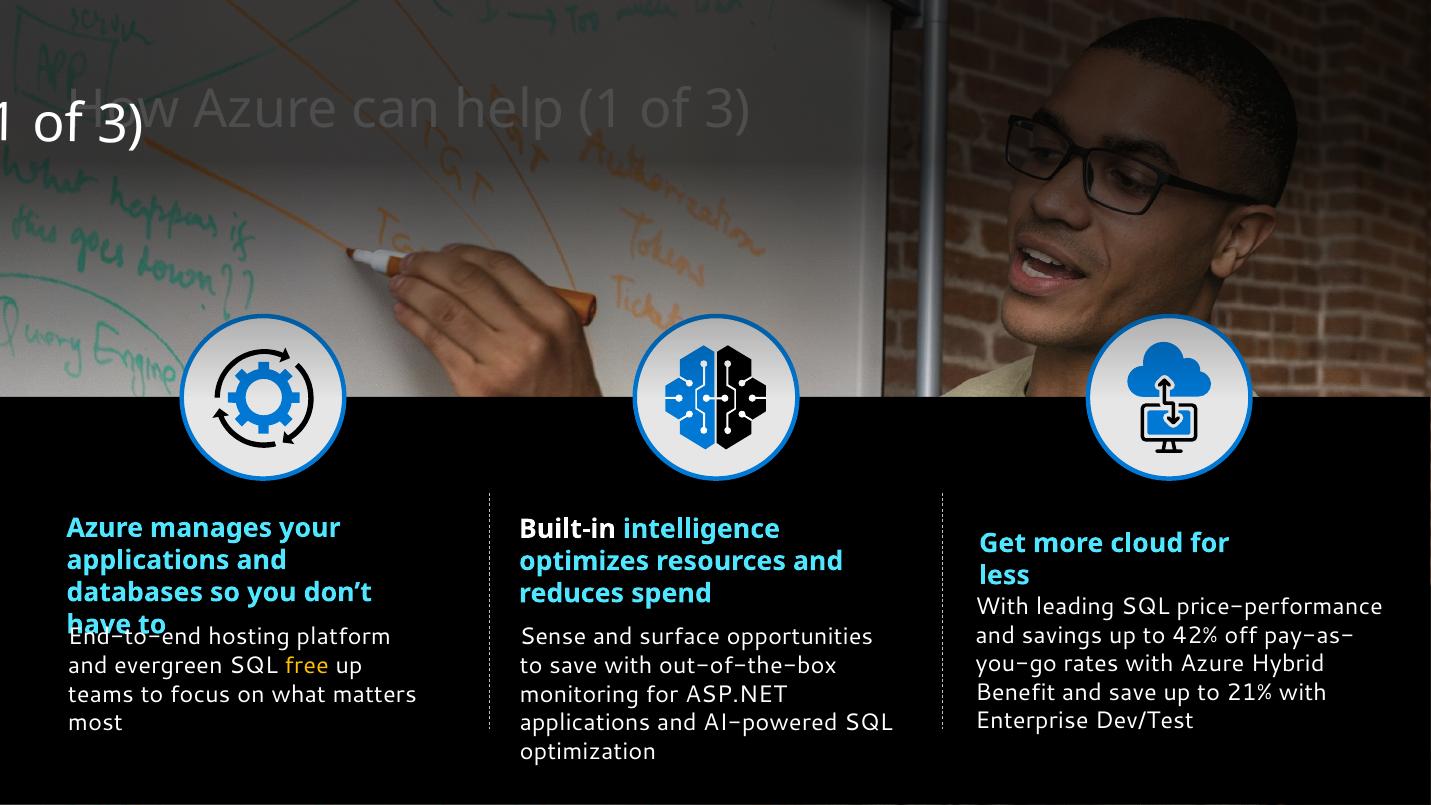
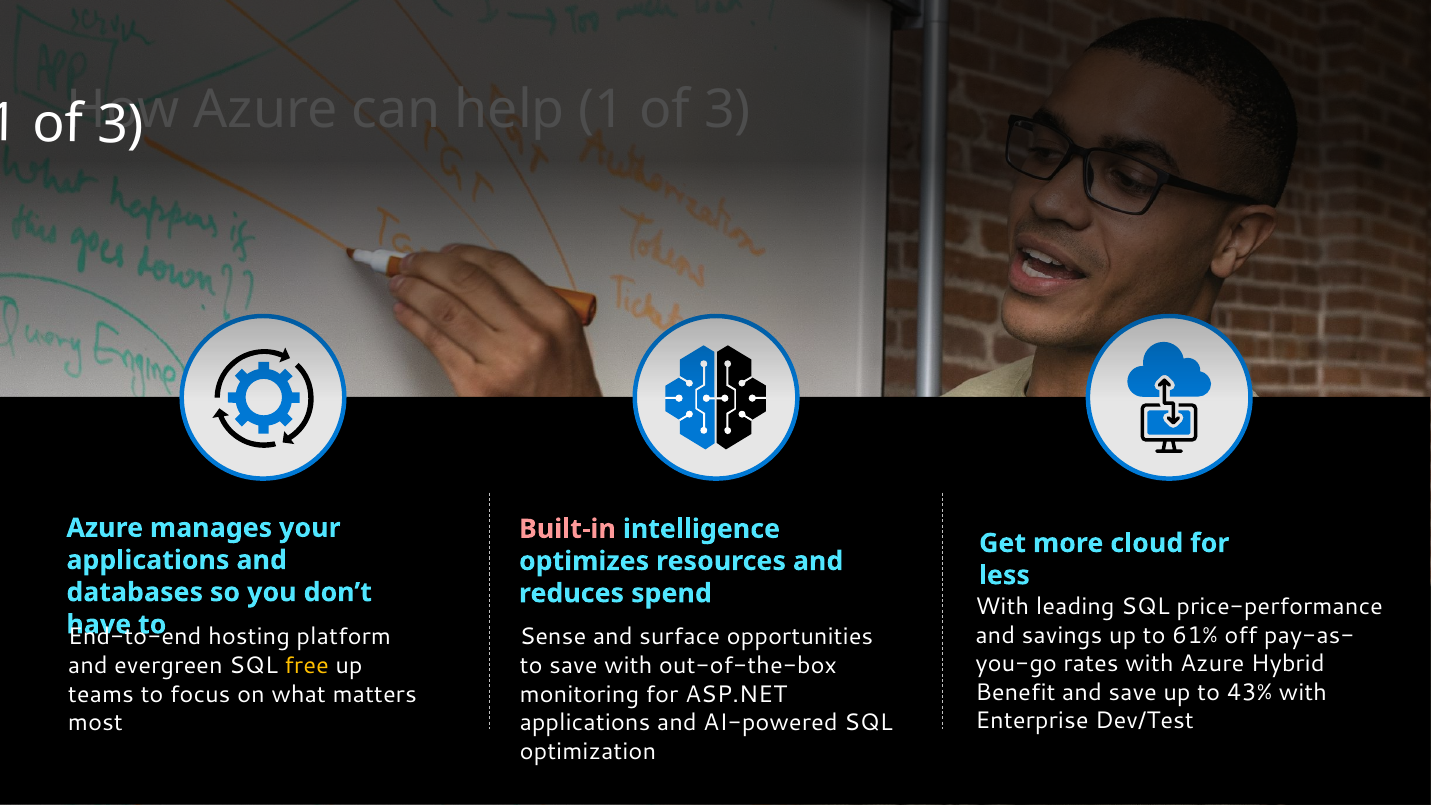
Built-in colour: white -> pink
42%: 42% -> 61%
21%: 21% -> 43%
